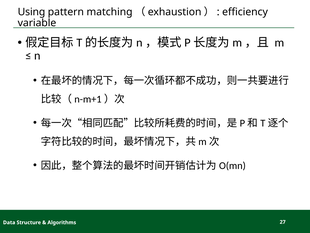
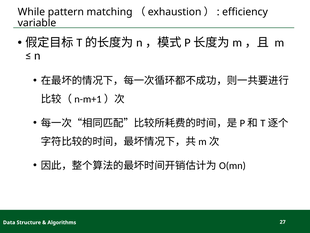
Using: Using -> While
